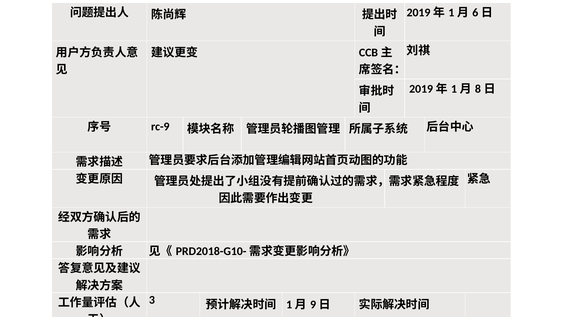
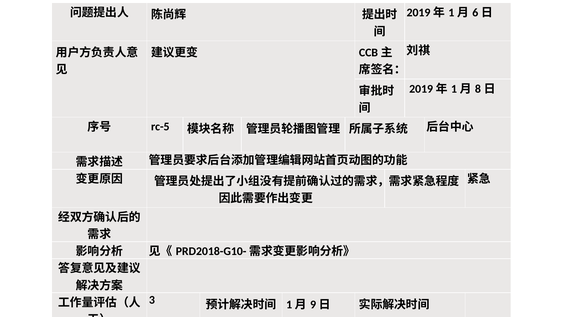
rc-9: rc-9 -> rc-5
